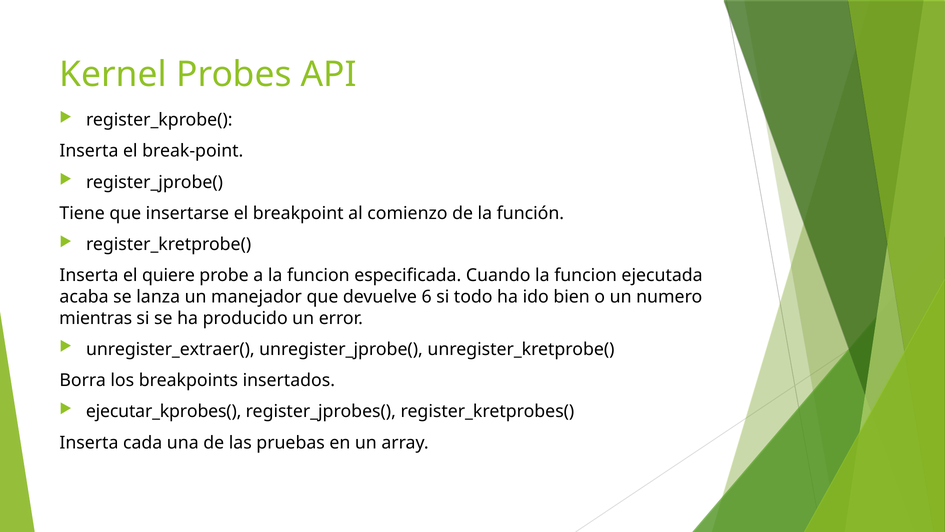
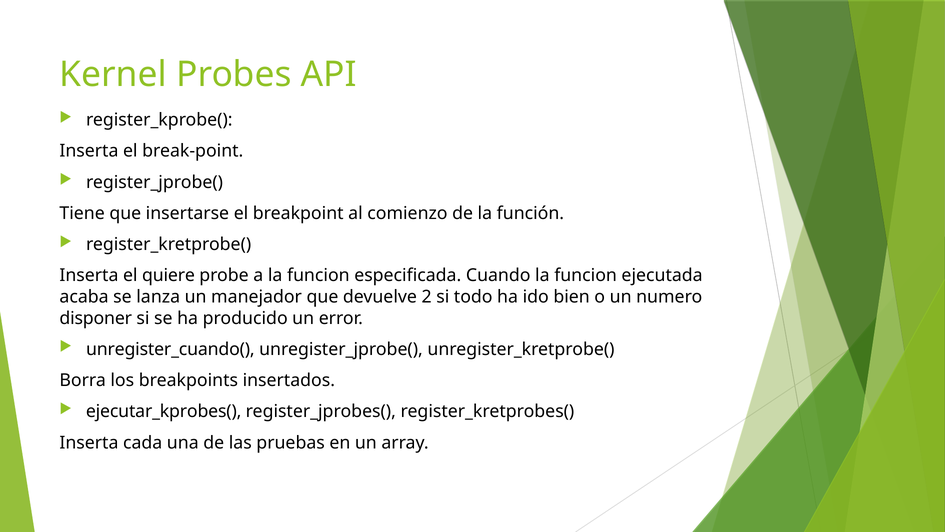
6: 6 -> 2
mientras: mientras -> disponer
unregister_extraer(: unregister_extraer( -> unregister_cuando(
